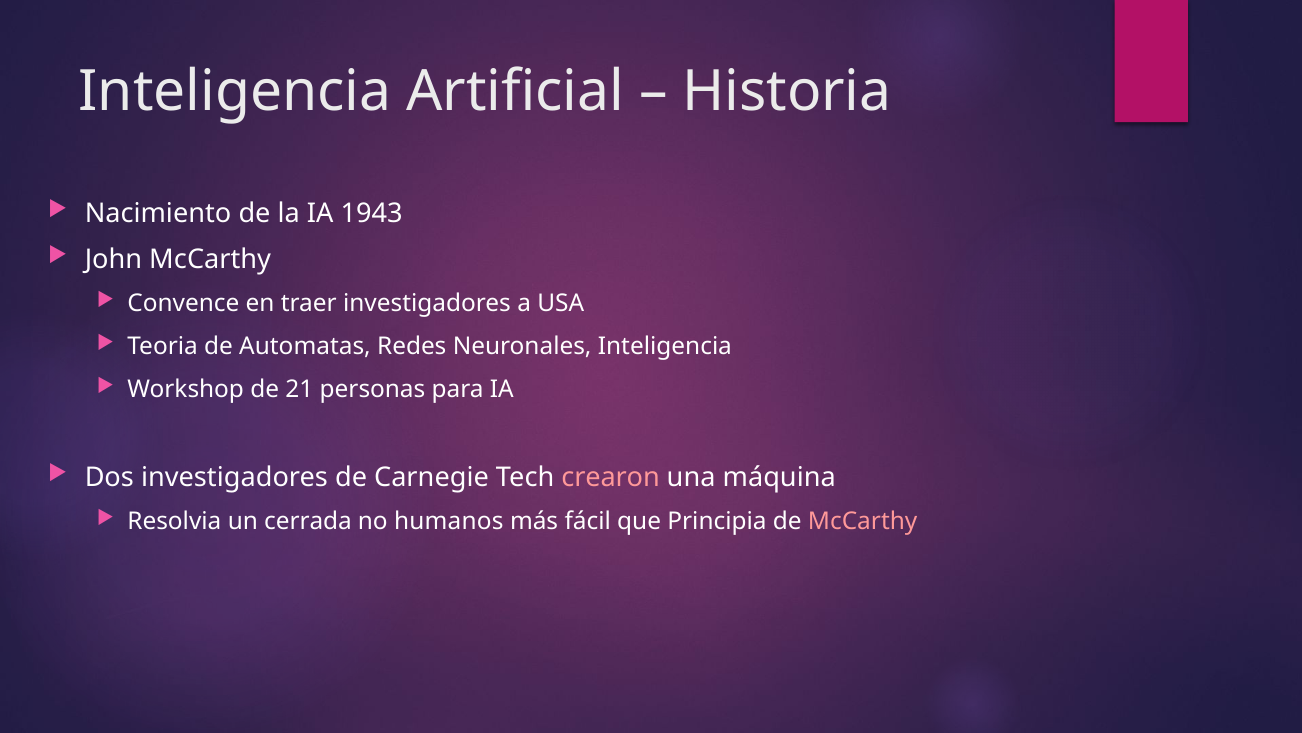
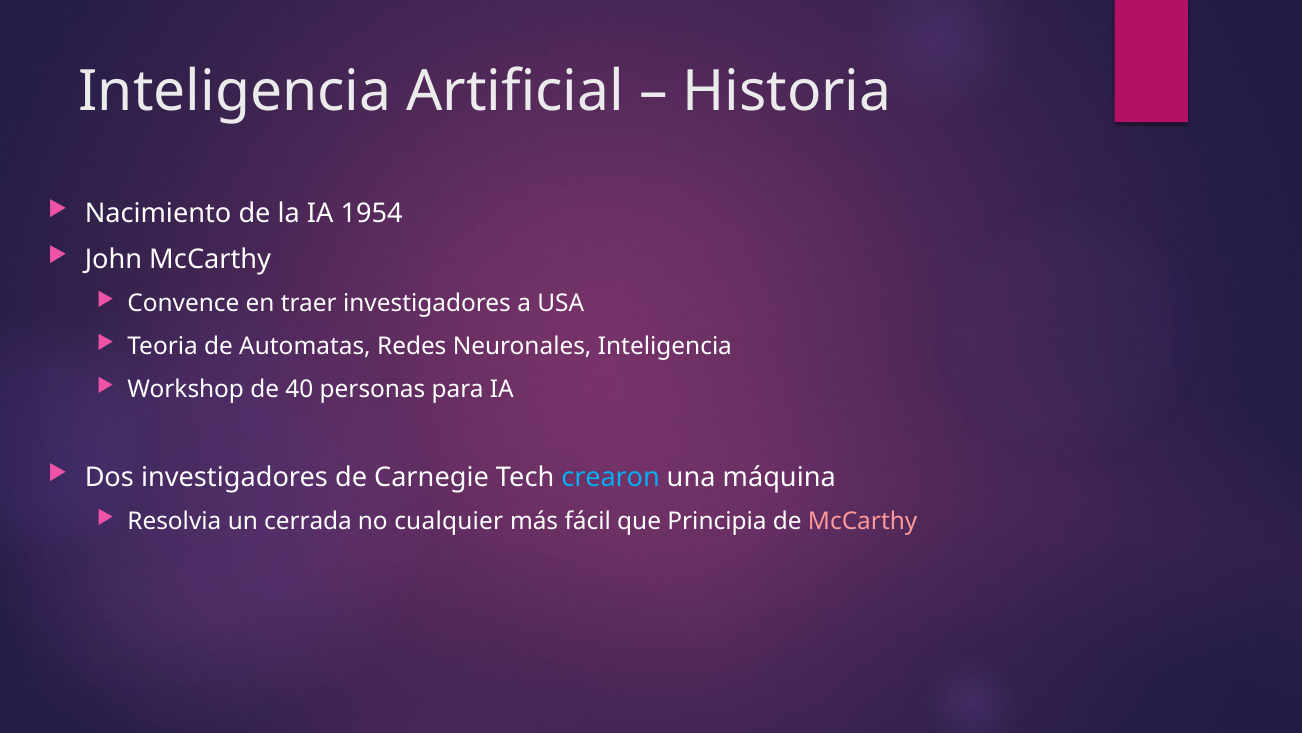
1943: 1943 -> 1954
21: 21 -> 40
crearon colour: pink -> light blue
humanos: humanos -> cualquier
